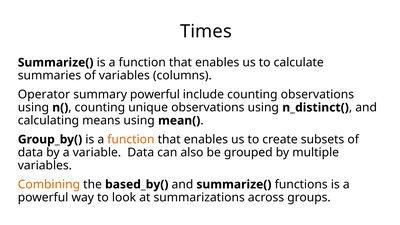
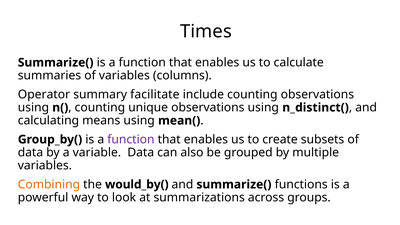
summary powerful: powerful -> facilitate
function at (131, 139) colour: orange -> purple
based_by(: based_by( -> would_by(
